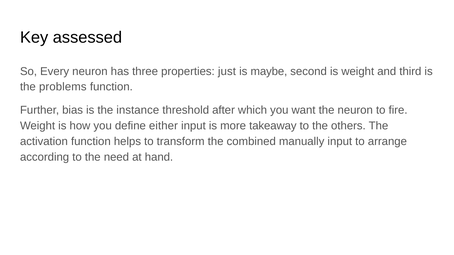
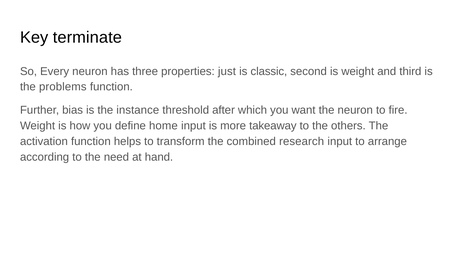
assessed: assessed -> terminate
maybe: maybe -> classic
either: either -> home
manually: manually -> research
